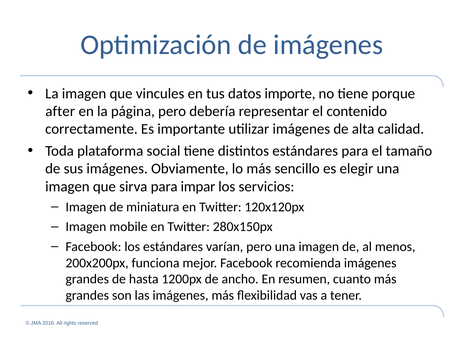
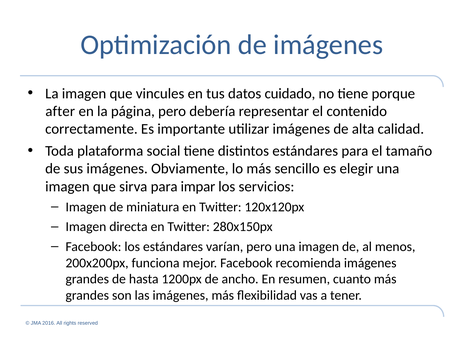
importe: importe -> cuidado
mobile: mobile -> directa
